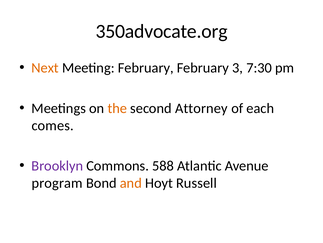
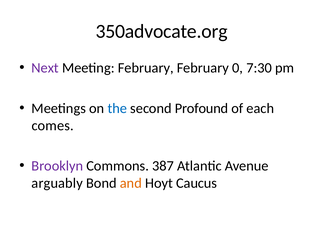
Next colour: orange -> purple
3: 3 -> 0
the colour: orange -> blue
Attorney: Attorney -> Profound
588: 588 -> 387
program: program -> arguably
Russell: Russell -> Caucus
